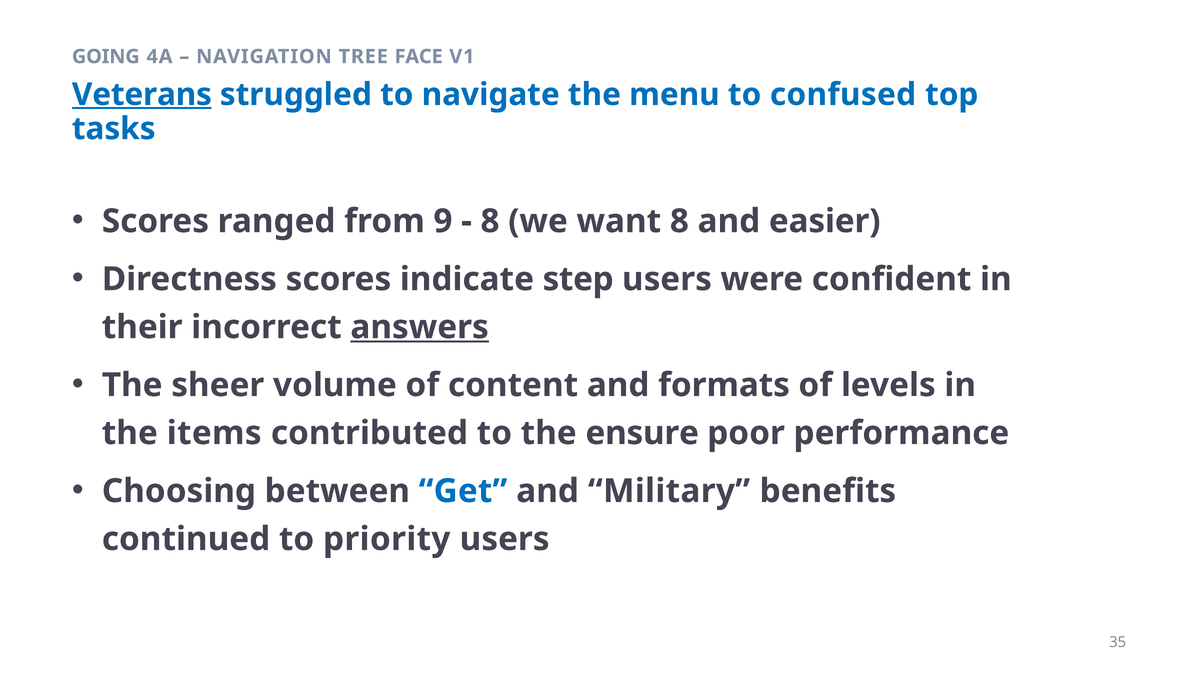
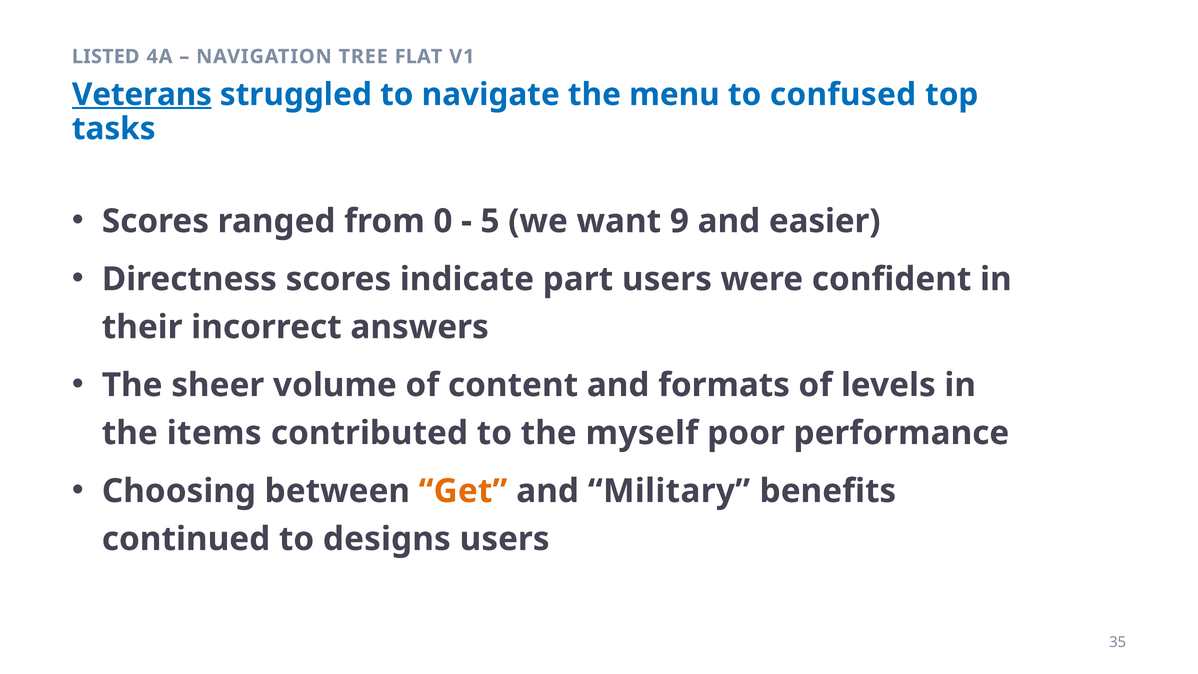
GOING: GOING -> LISTED
FACE: FACE -> FLAT
9: 9 -> 0
8 at (490, 221): 8 -> 5
want 8: 8 -> 9
step: step -> part
answers underline: present -> none
ensure: ensure -> myself
Get colour: blue -> orange
priority: priority -> designs
